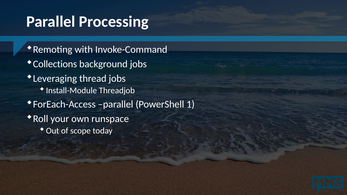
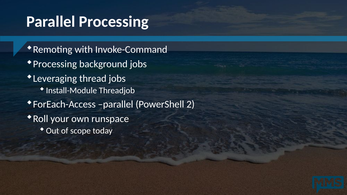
Collections at (55, 64): Collections -> Processing
1: 1 -> 2
